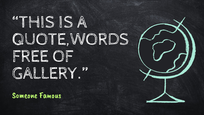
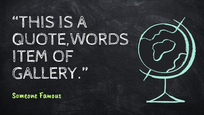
FREE: FREE -> ITEM
